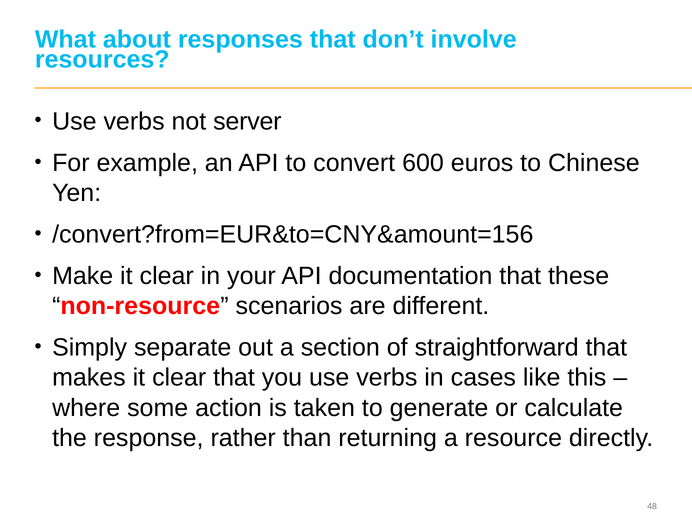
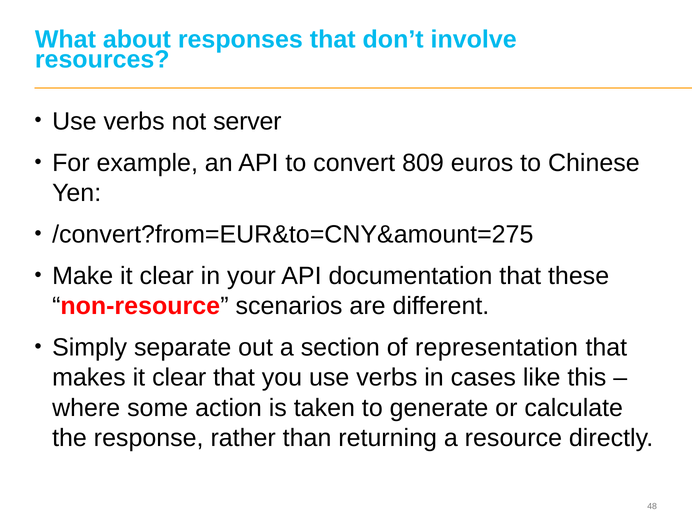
600: 600 -> 809
/convert?from=EUR&to=CNY&amount=156: /convert?from=EUR&to=CNY&amount=156 -> /convert?from=EUR&to=CNY&amount=275
straightforward: straightforward -> representation
